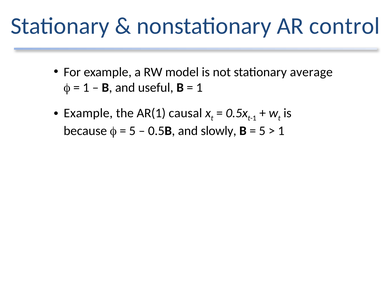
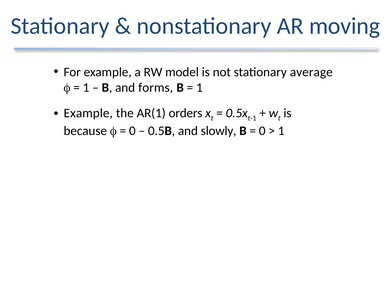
control: control -> moving
useful: useful -> forms
causal: causal -> orders
5 at (132, 131): 5 -> 0
5 at (262, 131): 5 -> 0
